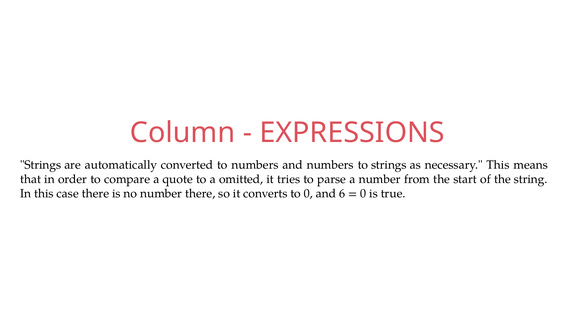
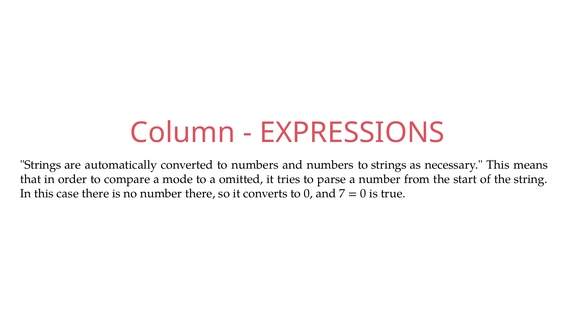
quote: quote -> mode
6: 6 -> 7
